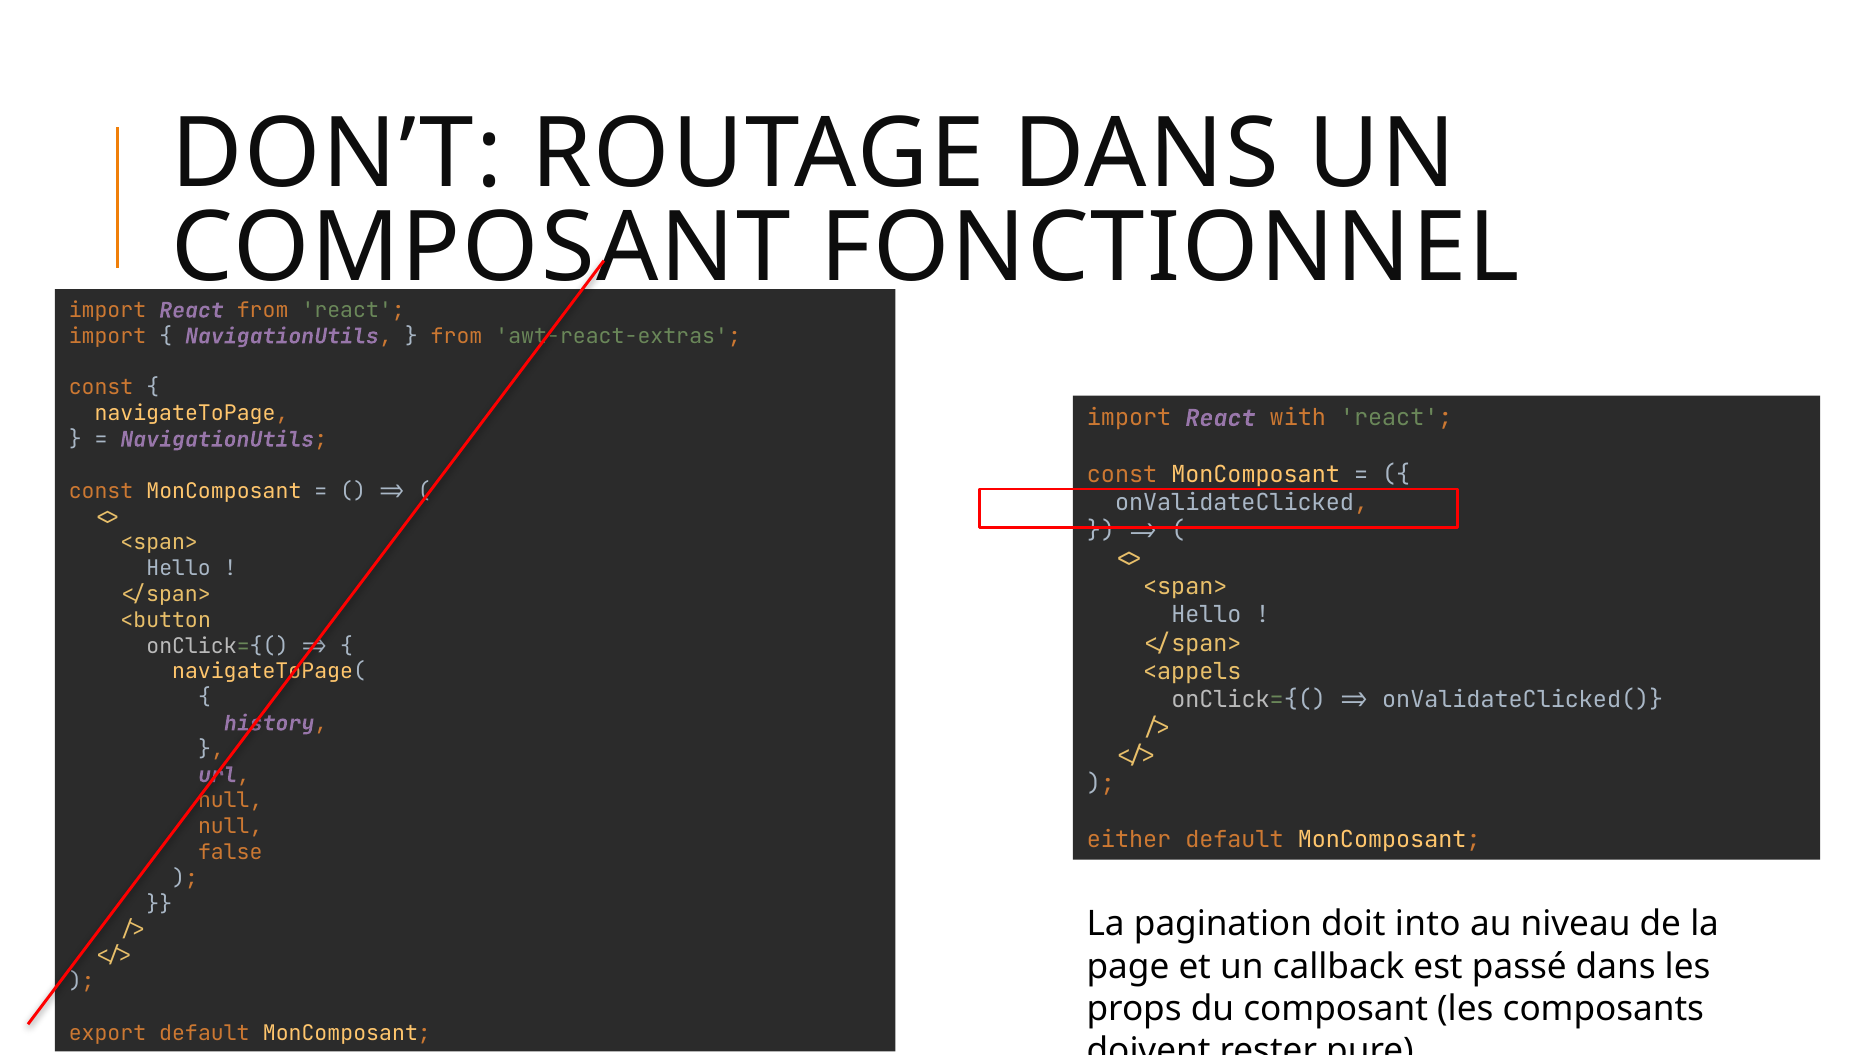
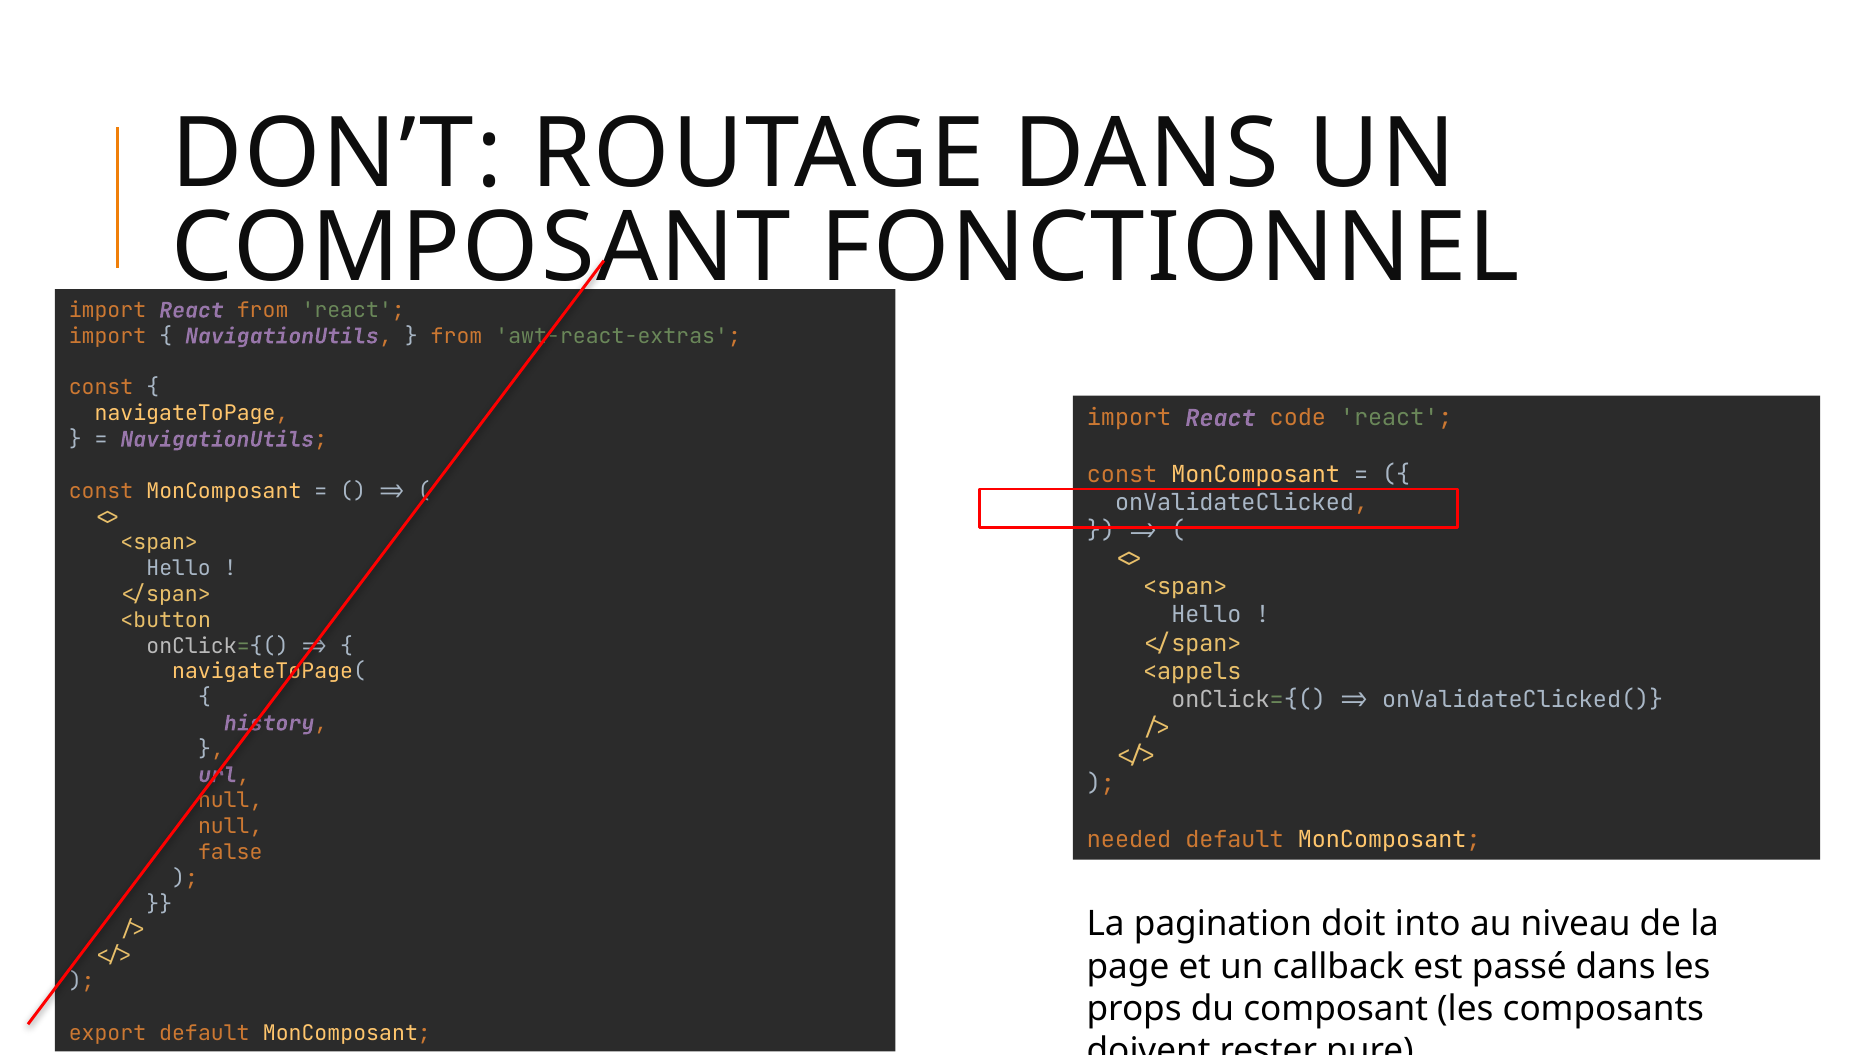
with: with -> code
either: either -> needed
